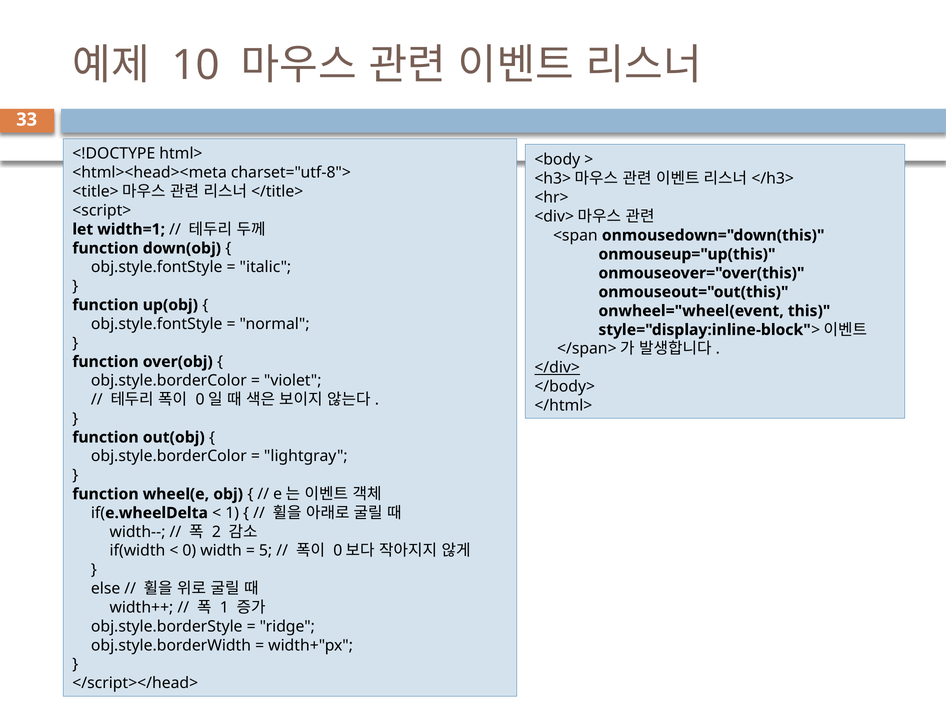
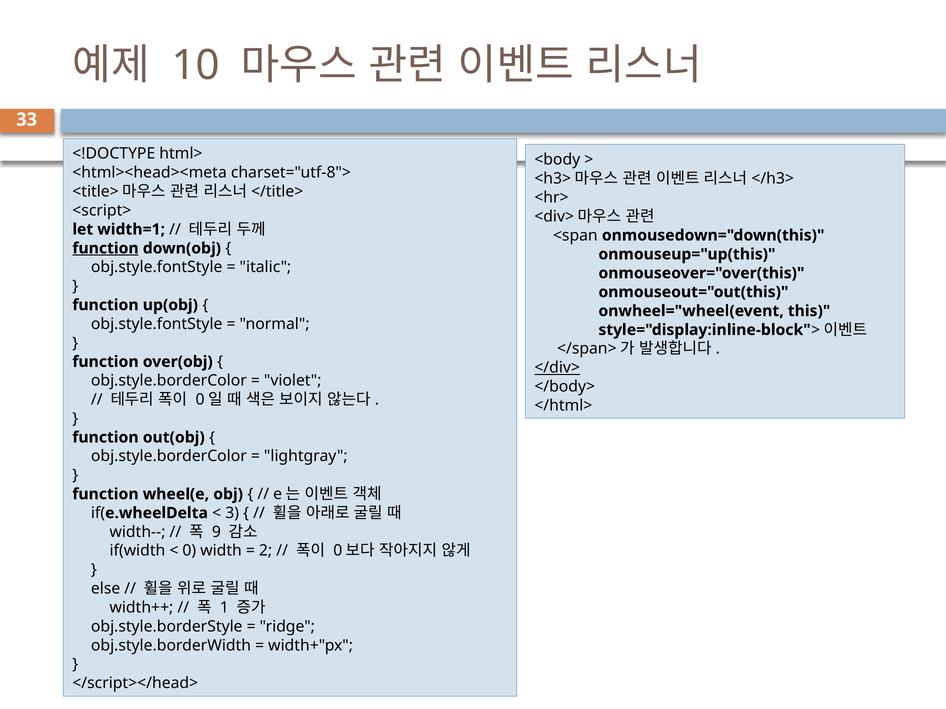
function at (106, 248) underline: none -> present
1 at (232, 513): 1 -> 3
2: 2 -> 9
5: 5 -> 2
